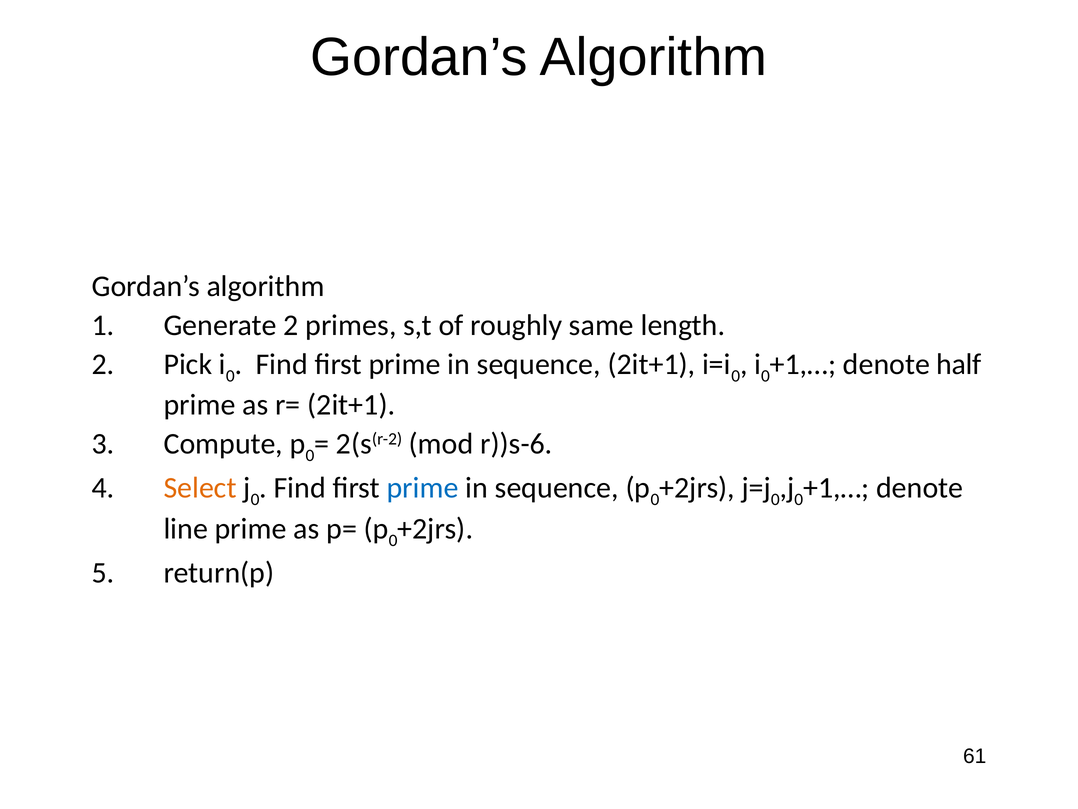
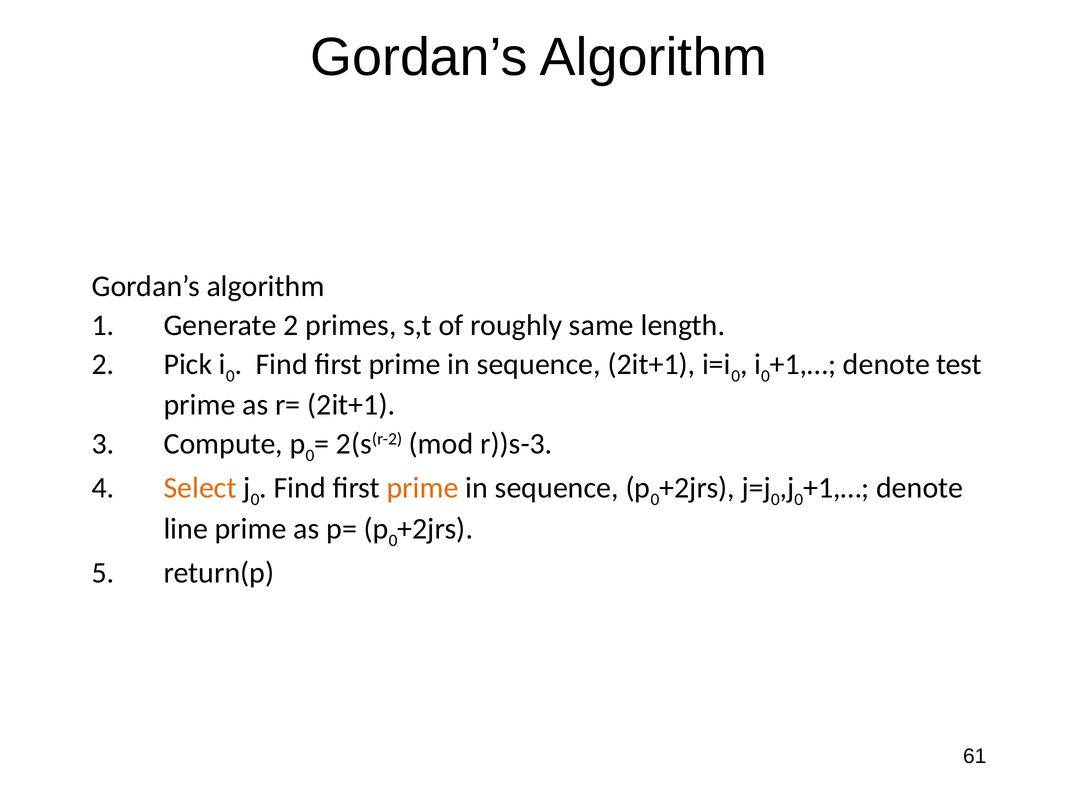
half: half -> test
r))s-6: r))s-6 -> r))s-3
prime at (423, 488) colour: blue -> orange
